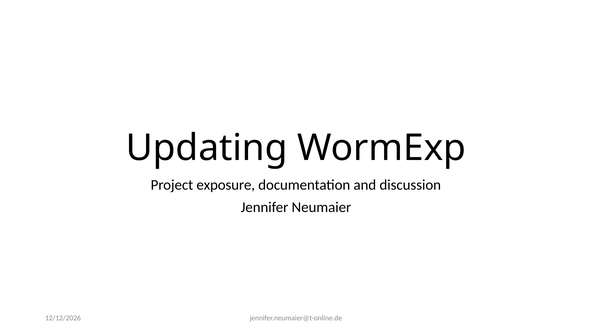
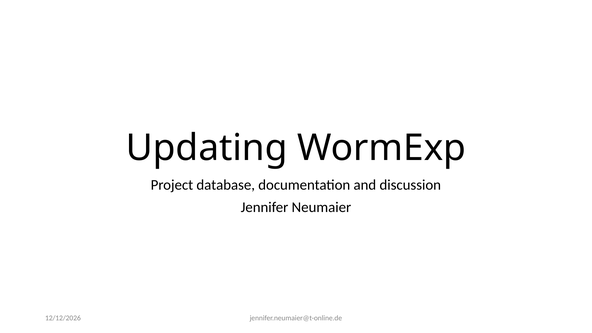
exposure: exposure -> database
